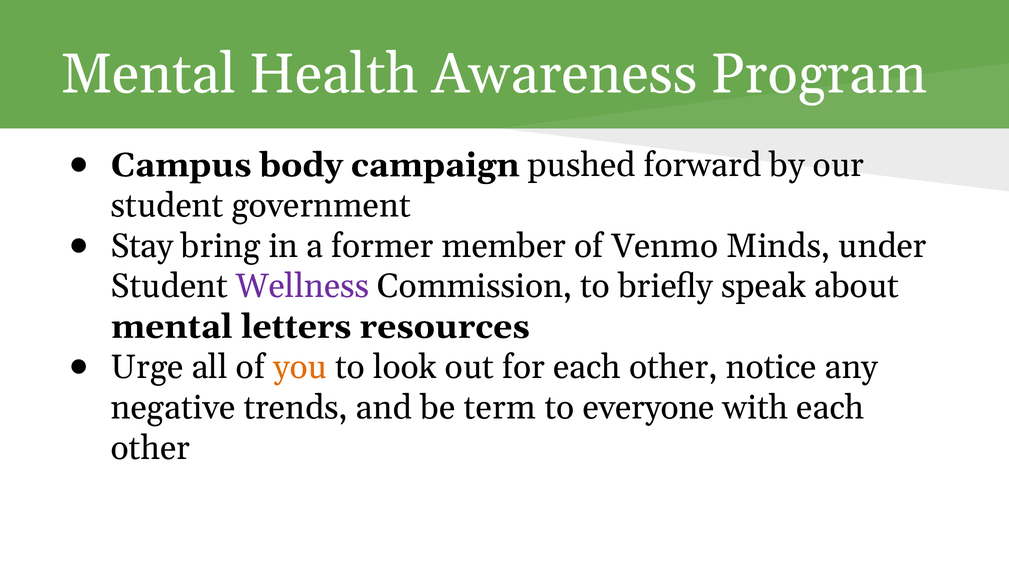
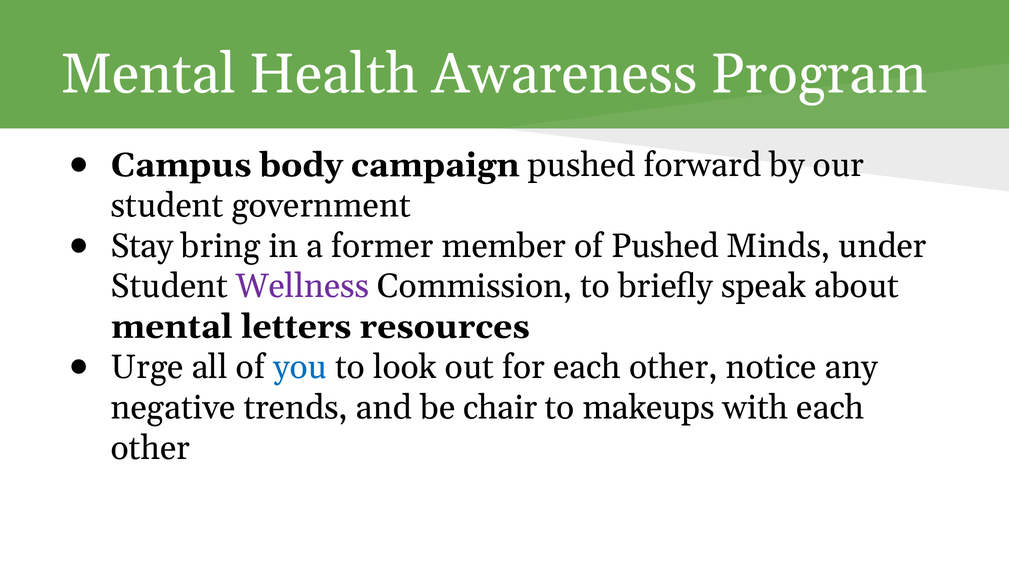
of Venmo: Venmo -> Pushed
you colour: orange -> blue
term: term -> chair
everyone: everyone -> makeups
